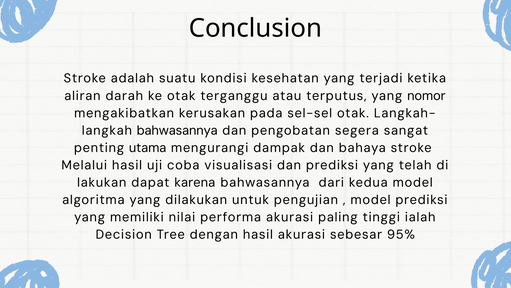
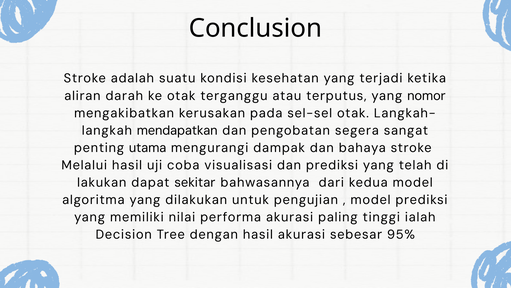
bahwasannya at (177, 130): bahwasannya -> mendapatkan
karena: karena -> sekitar
